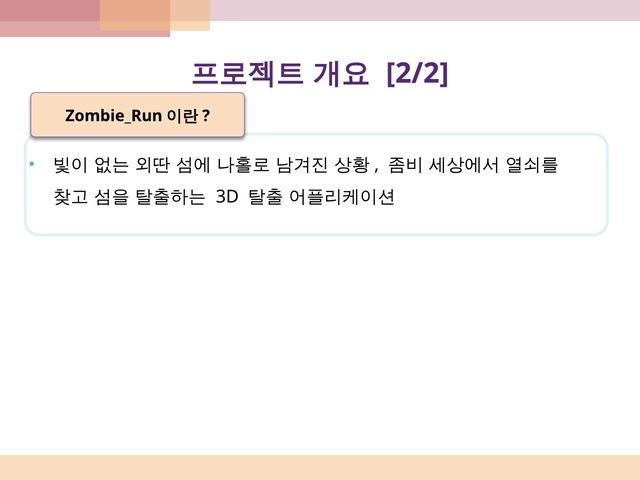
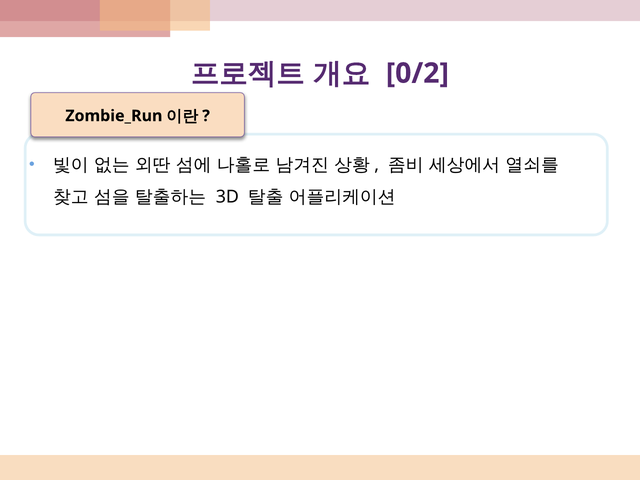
2/2: 2/2 -> 0/2
